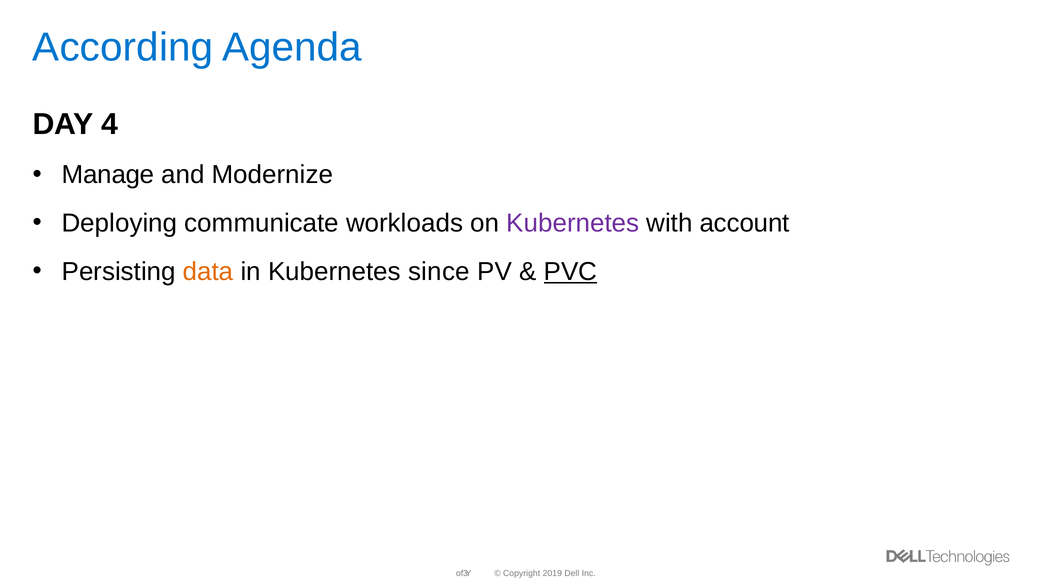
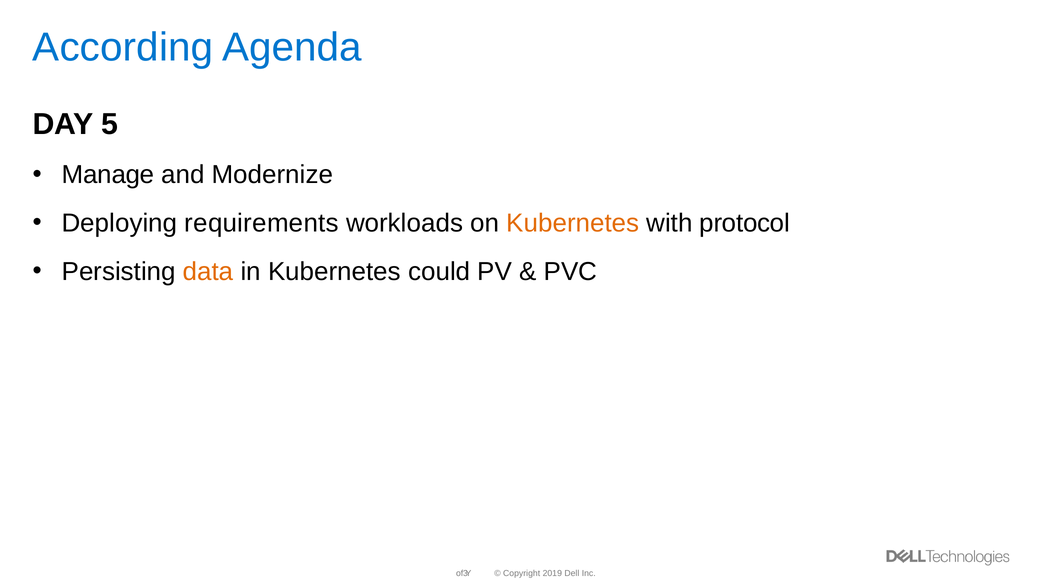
4: 4 -> 5
communicate: communicate -> requirements
Kubernetes at (573, 223) colour: purple -> orange
account: account -> protocol
since: since -> could
PVC underline: present -> none
